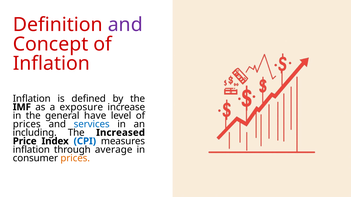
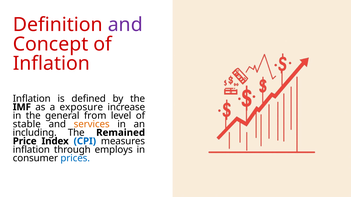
have: have -> from
prices at (27, 124): prices -> stable
services colour: blue -> orange
Increased: Increased -> Remained
average: average -> employs
prices at (75, 159) colour: orange -> blue
